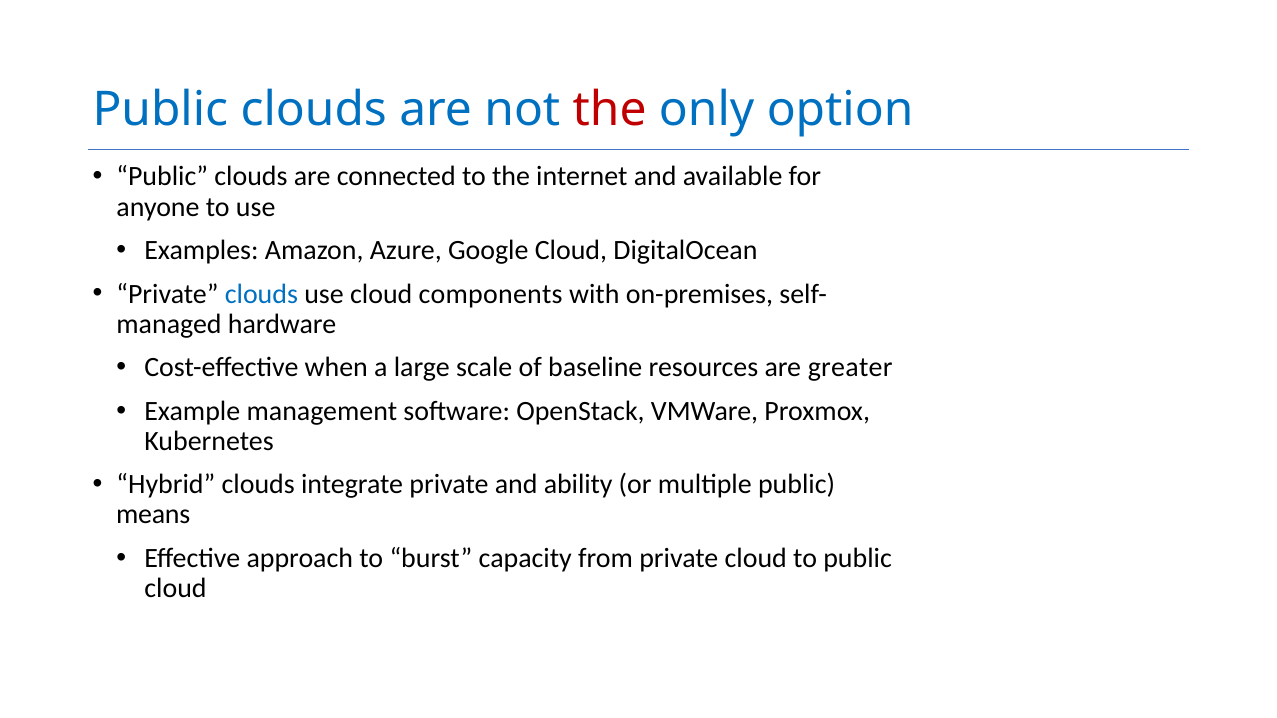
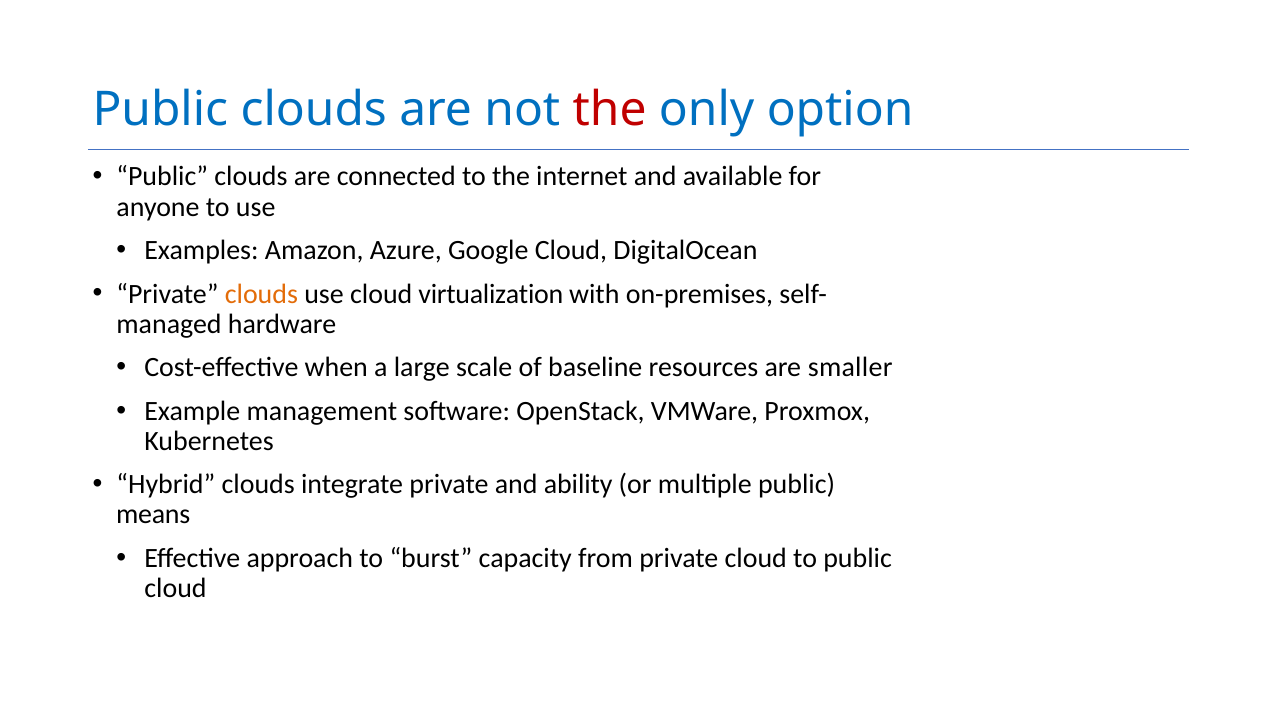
clouds at (261, 294) colour: blue -> orange
components: components -> virtualization
greater: greater -> smaller
